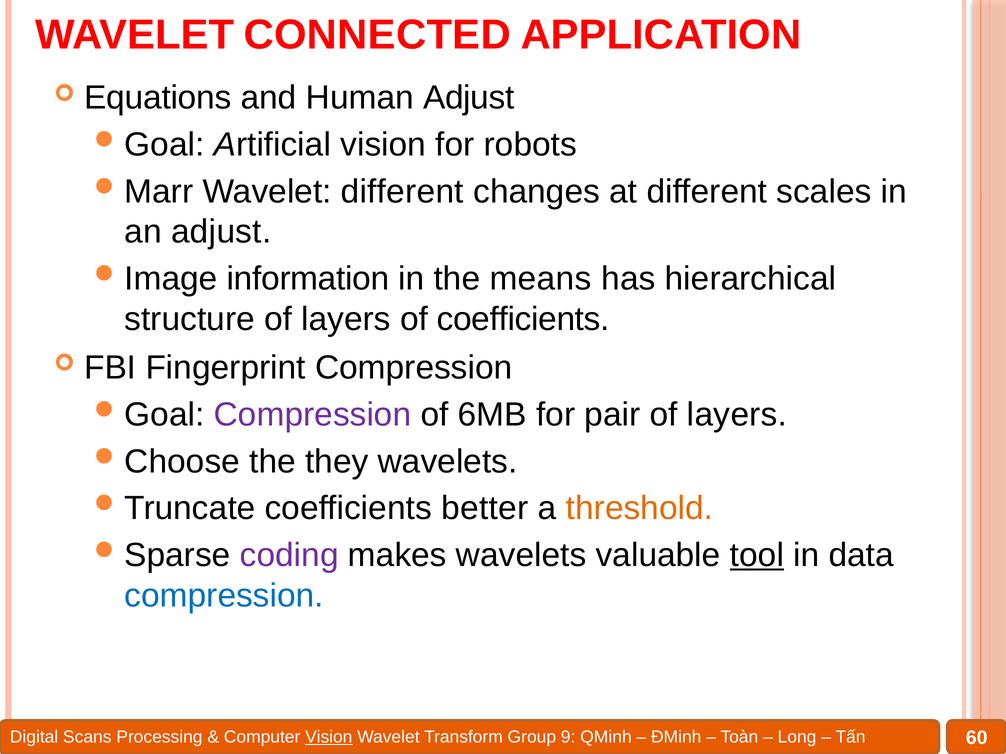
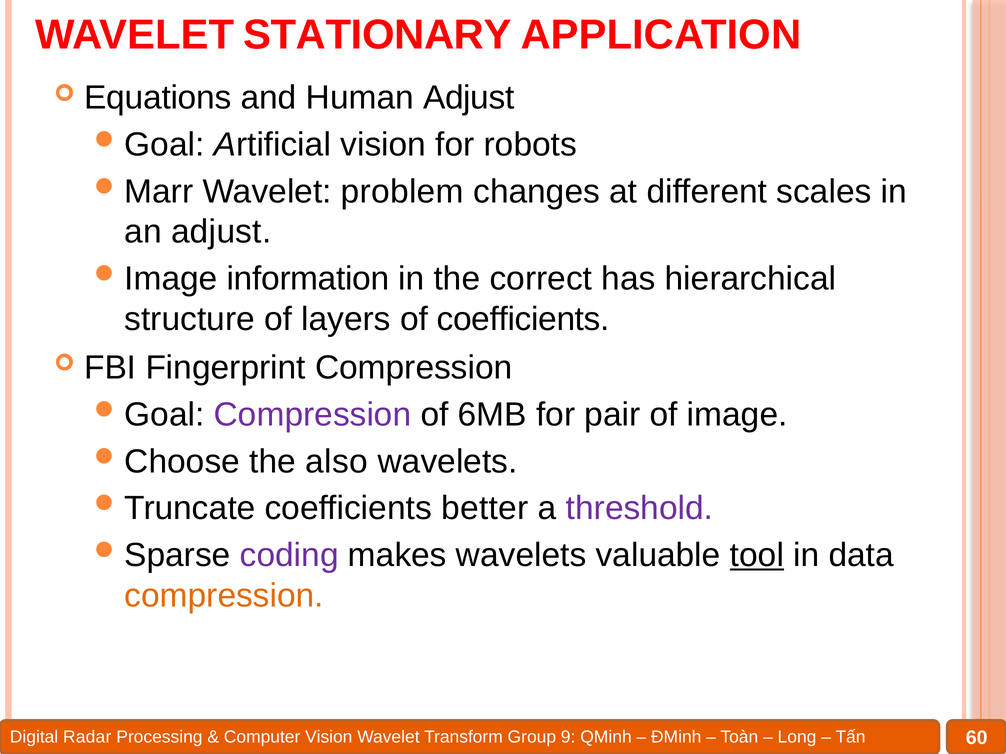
CONNECTED: CONNECTED -> STATIONARY
Wavelet different: different -> problem
means: means -> correct
pair of layers: layers -> image
they: they -> also
threshold colour: orange -> purple
compression at (224, 596) colour: blue -> orange
Scans: Scans -> Radar
Vision at (329, 738) underline: present -> none
